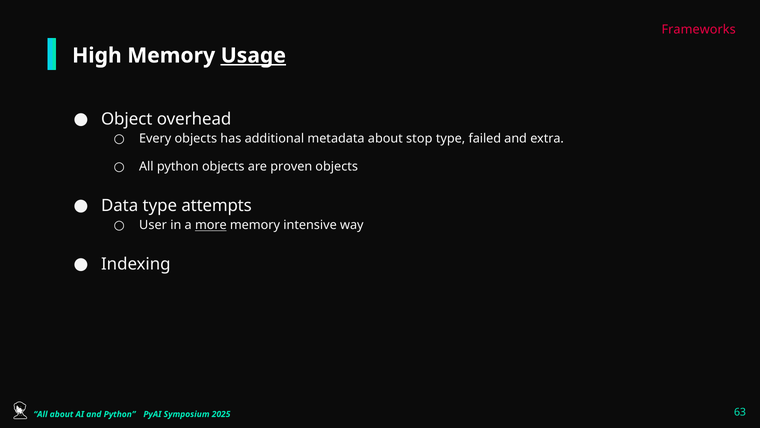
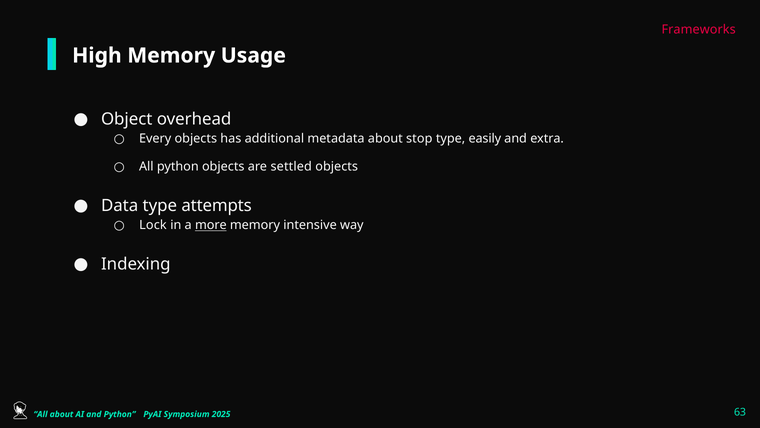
Usage underline: present -> none
failed: failed -> easily
proven: proven -> settled
User: User -> Lock
